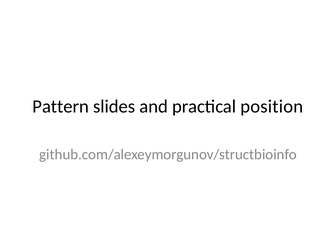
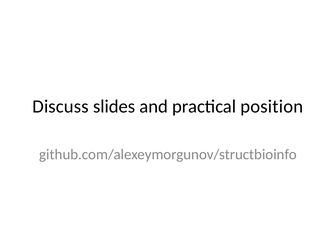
Pattern: Pattern -> Discuss
